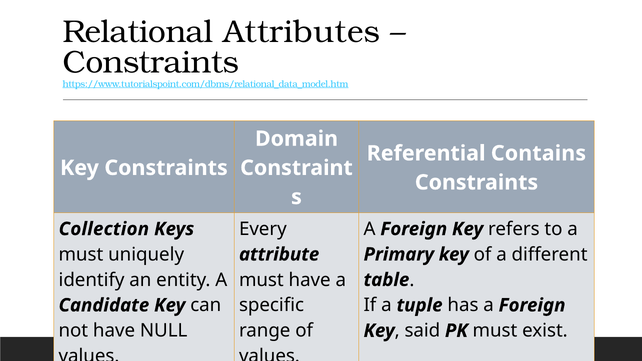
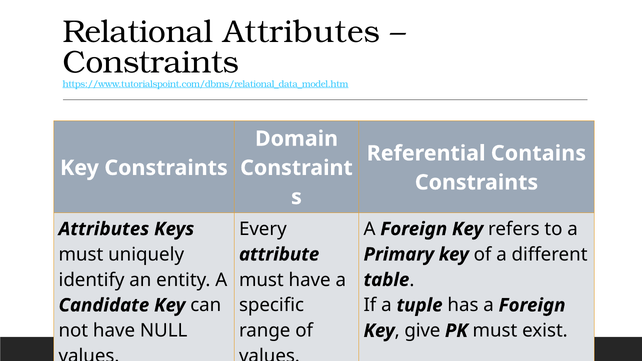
Collection at (104, 229): Collection -> Attributes
said: said -> give
